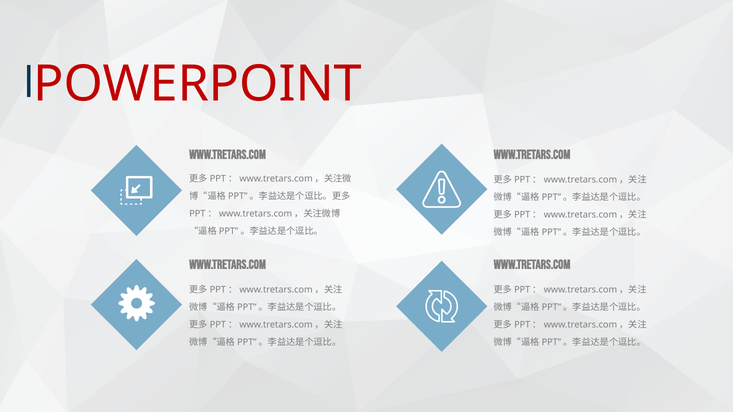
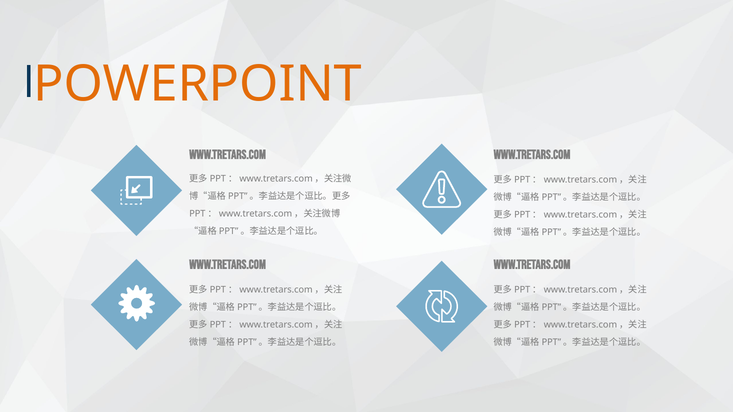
POWERPOINT colour: red -> orange
